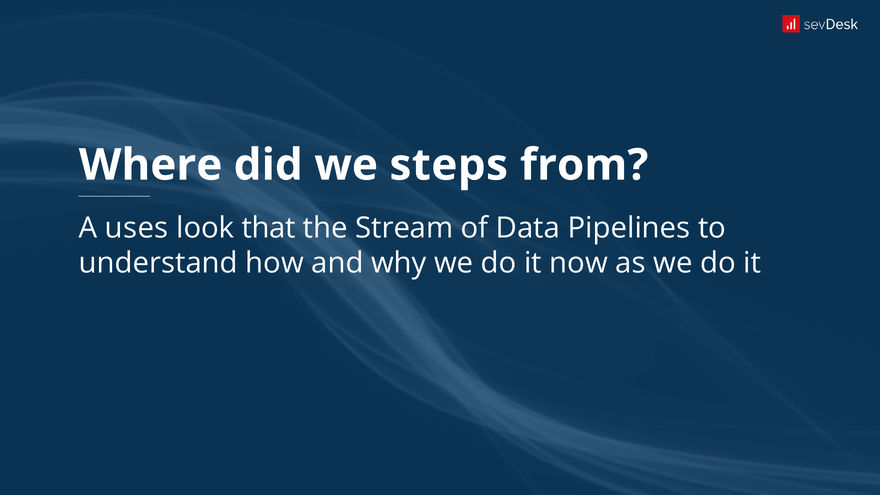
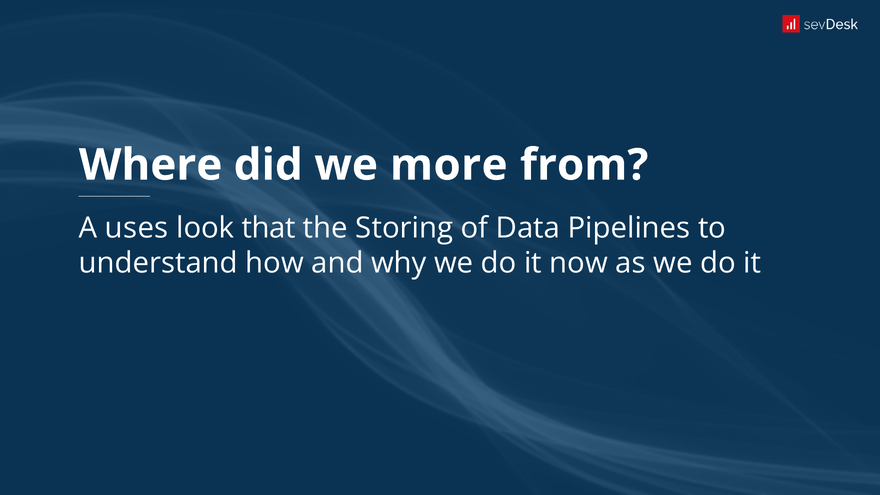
steps: steps -> more
Stream: Stream -> Storing
